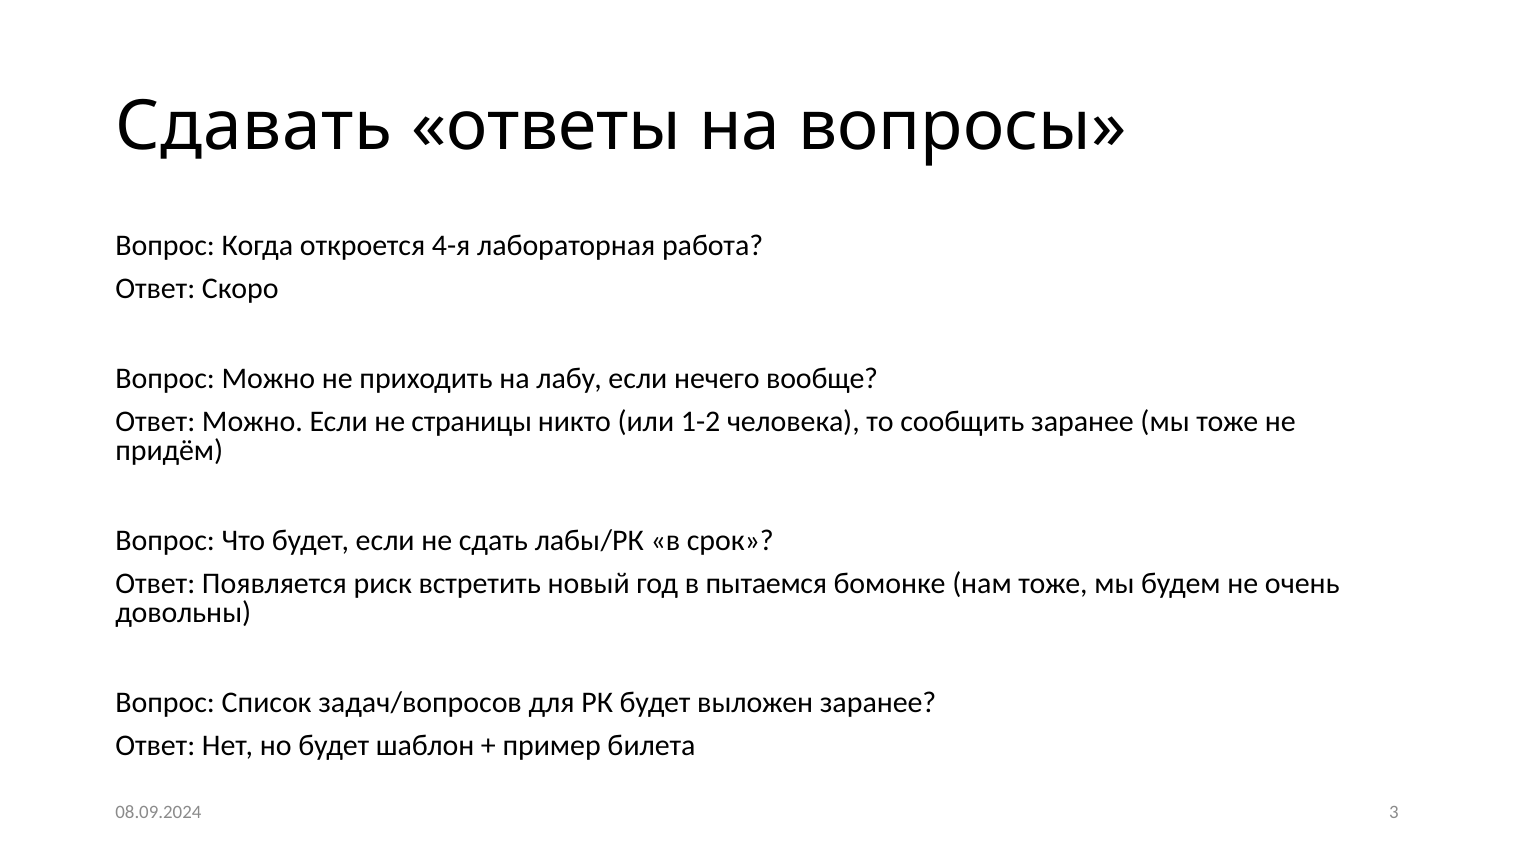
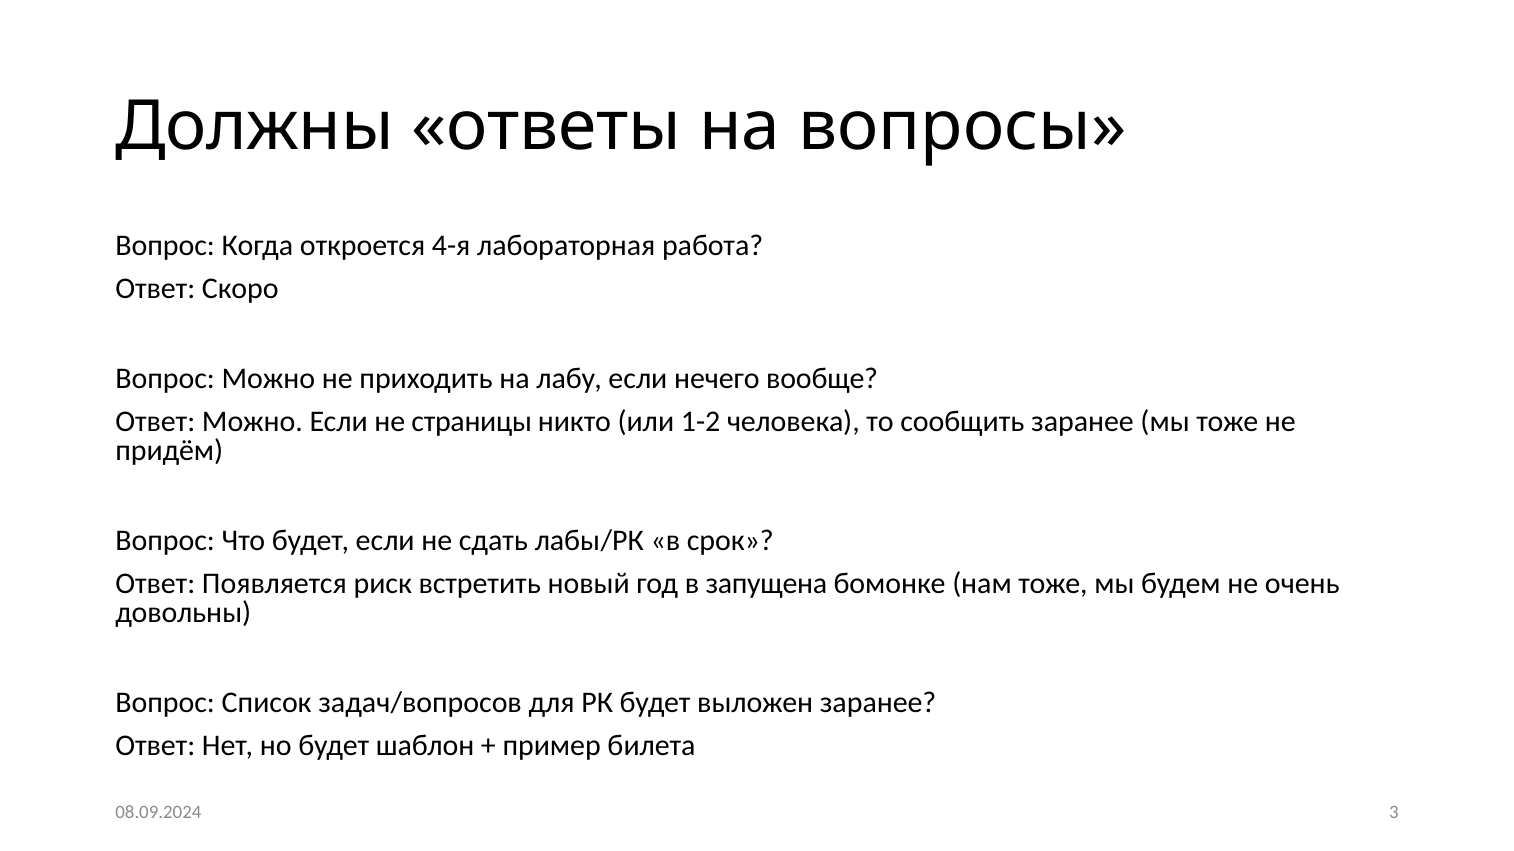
Сдавать: Сдавать -> Должны
пытаемся: пытаемся -> запущена
